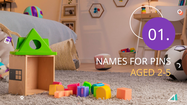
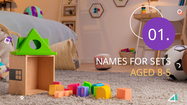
PINS: PINS -> SETS
2-5: 2-5 -> 8-5
